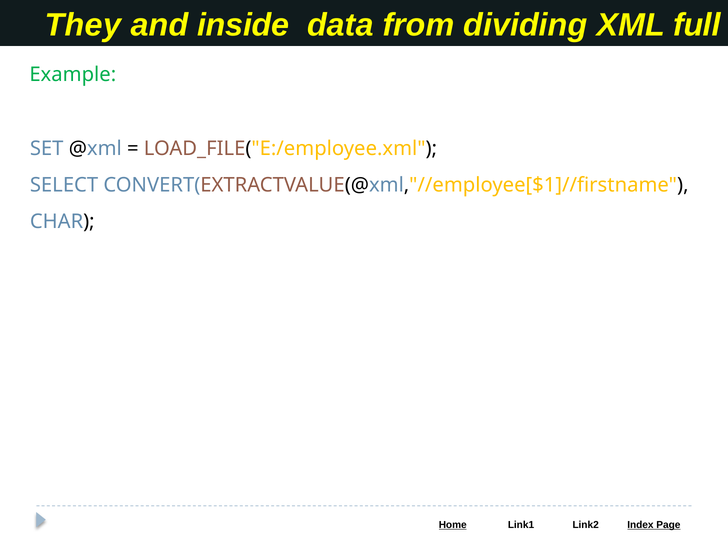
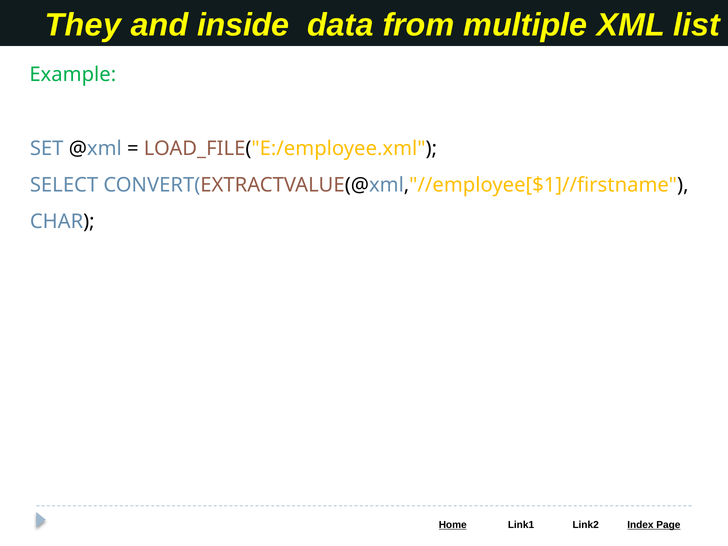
dividing: dividing -> multiple
full: full -> list
